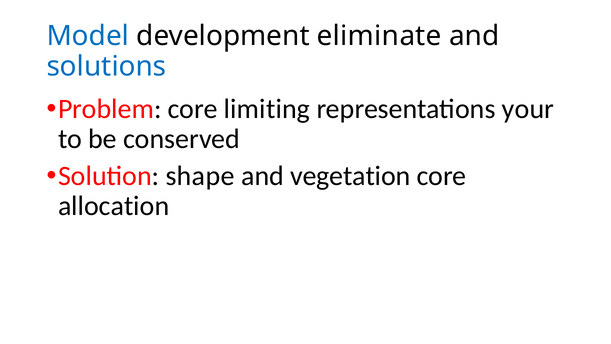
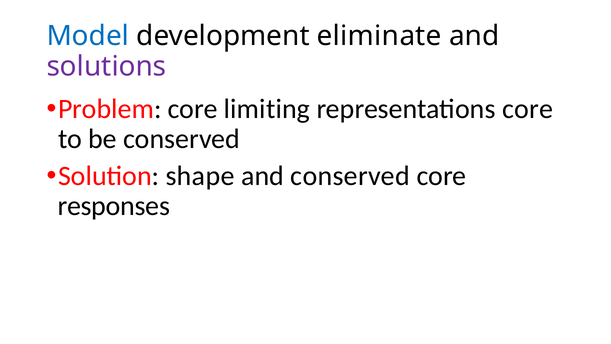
solutions colour: blue -> purple
representations your: your -> core
and vegetation: vegetation -> conserved
allocation: allocation -> responses
